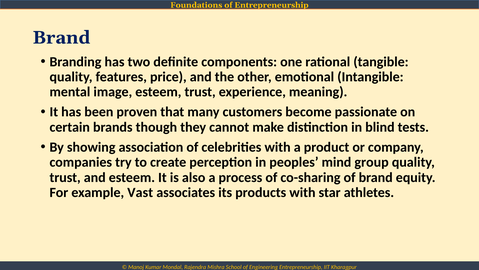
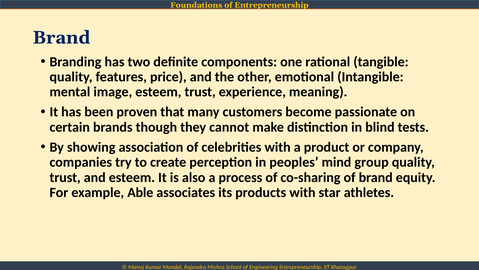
Vast: Vast -> Able
